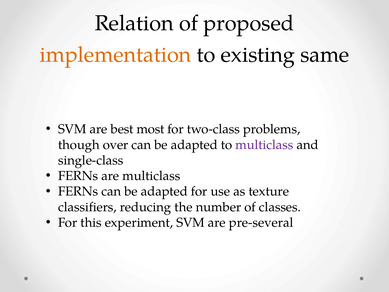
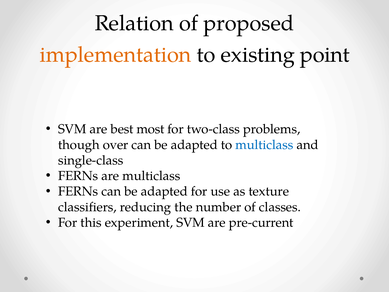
same: same -> point
multiclass at (264, 145) colour: purple -> blue
pre-several: pre-several -> pre-current
